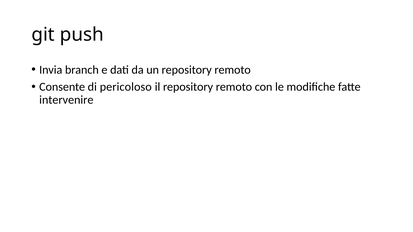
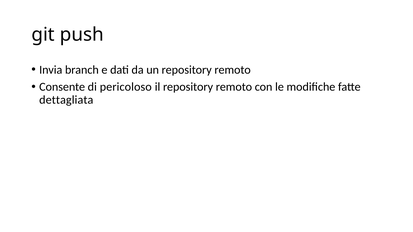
intervenire: intervenire -> dettagliata
